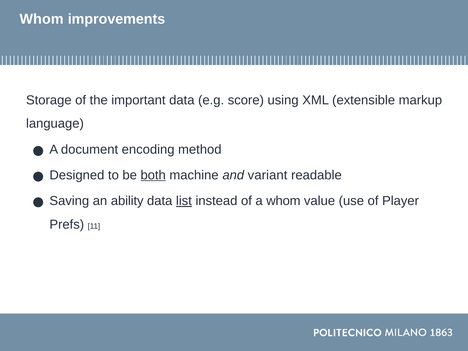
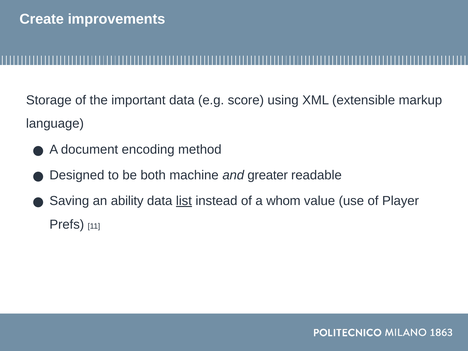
Whom at (42, 19): Whom -> Create
both underline: present -> none
variant: variant -> greater
